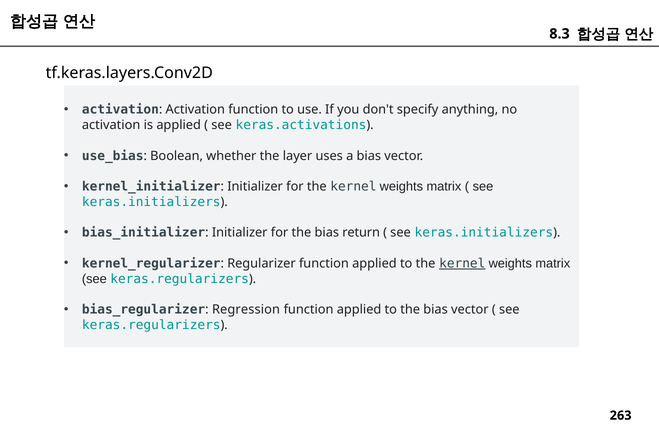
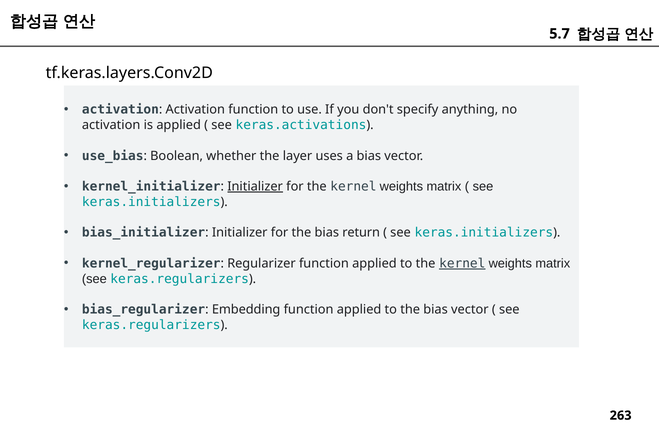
8.3: 8.3 -> 5.7
Initializer at (255, 186) underline: none -> present
Regression: Regression -> Embedding
